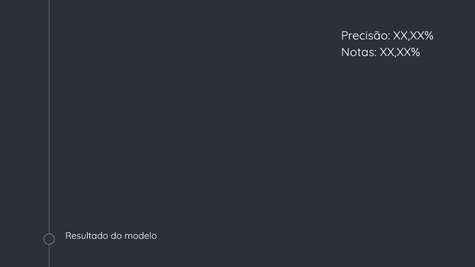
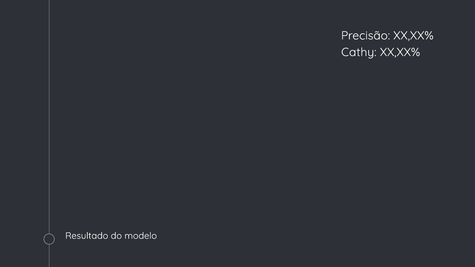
Notas: Notas -> Cathy
